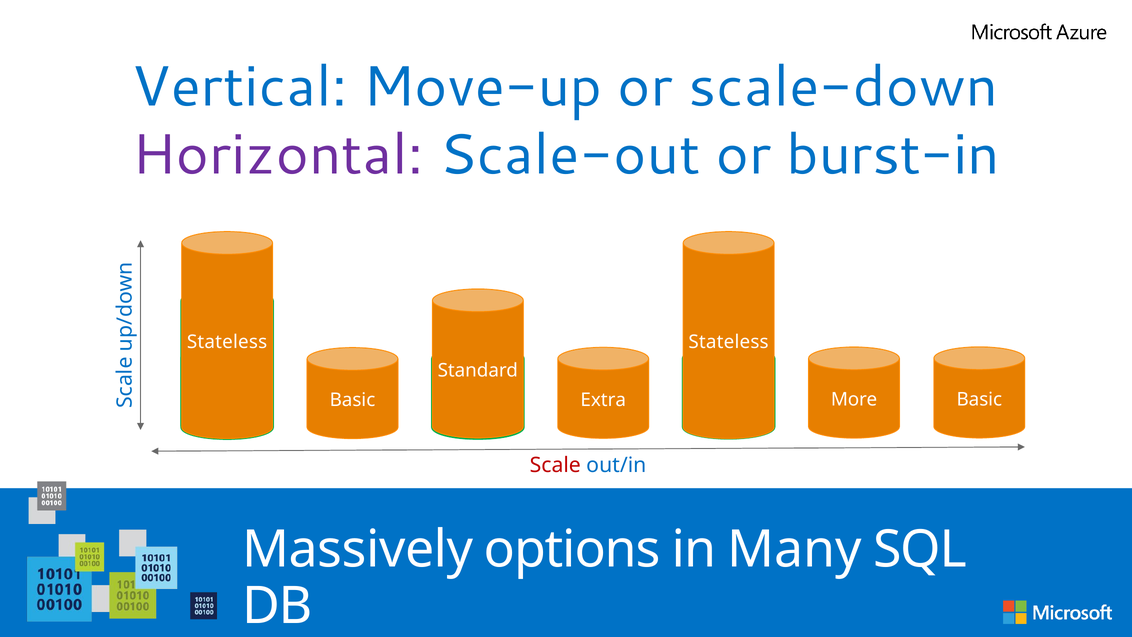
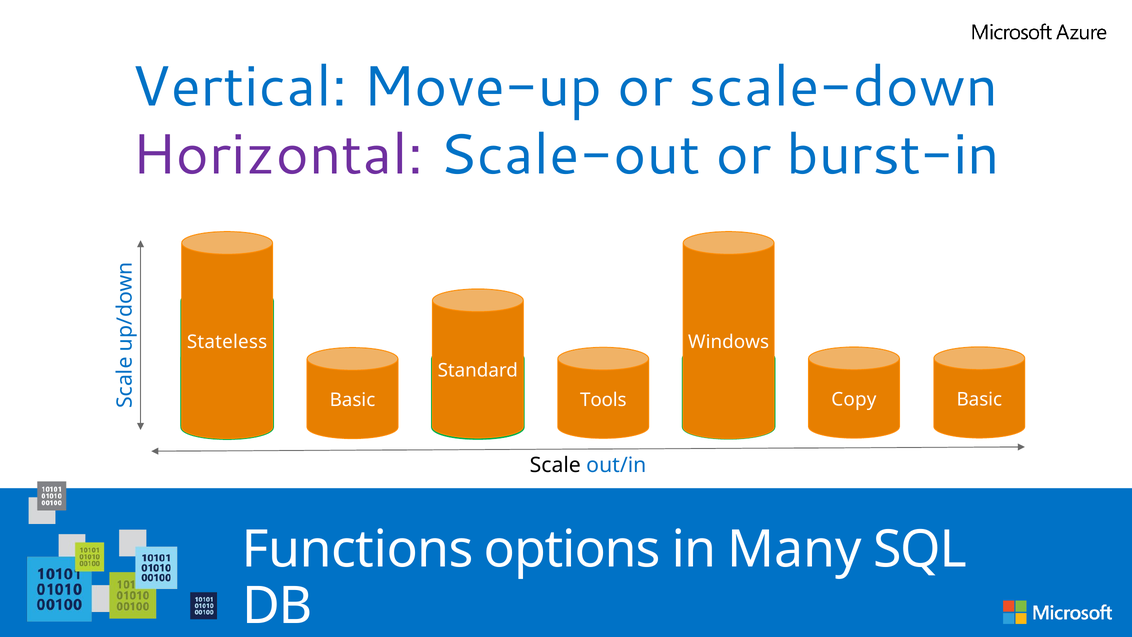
Stateless at (729, 342): Stateless -> Windows
More: More -> Copy
Extra: Extra -> Tools
Scale colour: red -> black
Massively: Massively -> Functions
